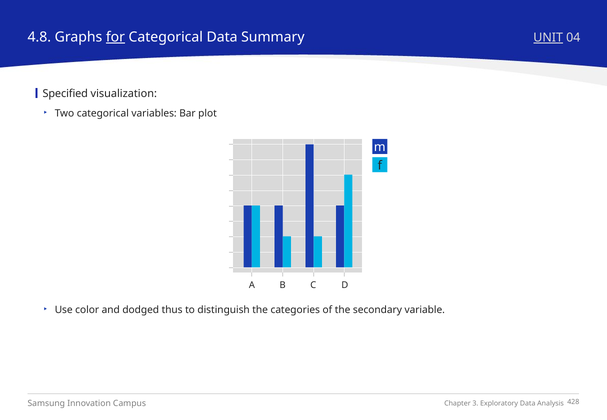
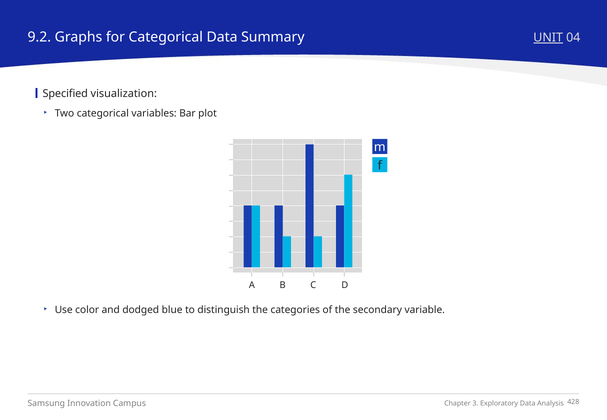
4.8: 4.8 -> 9.2
for underline: present -> none
thus: thus -> blue
